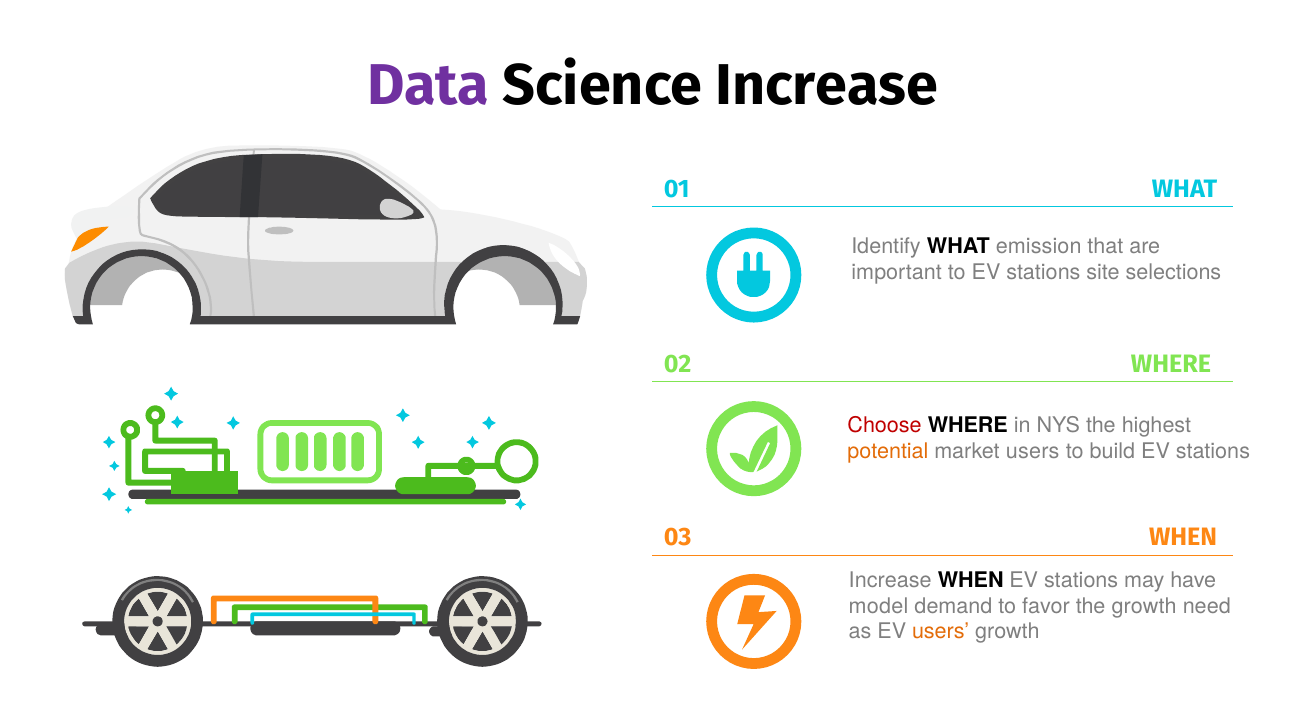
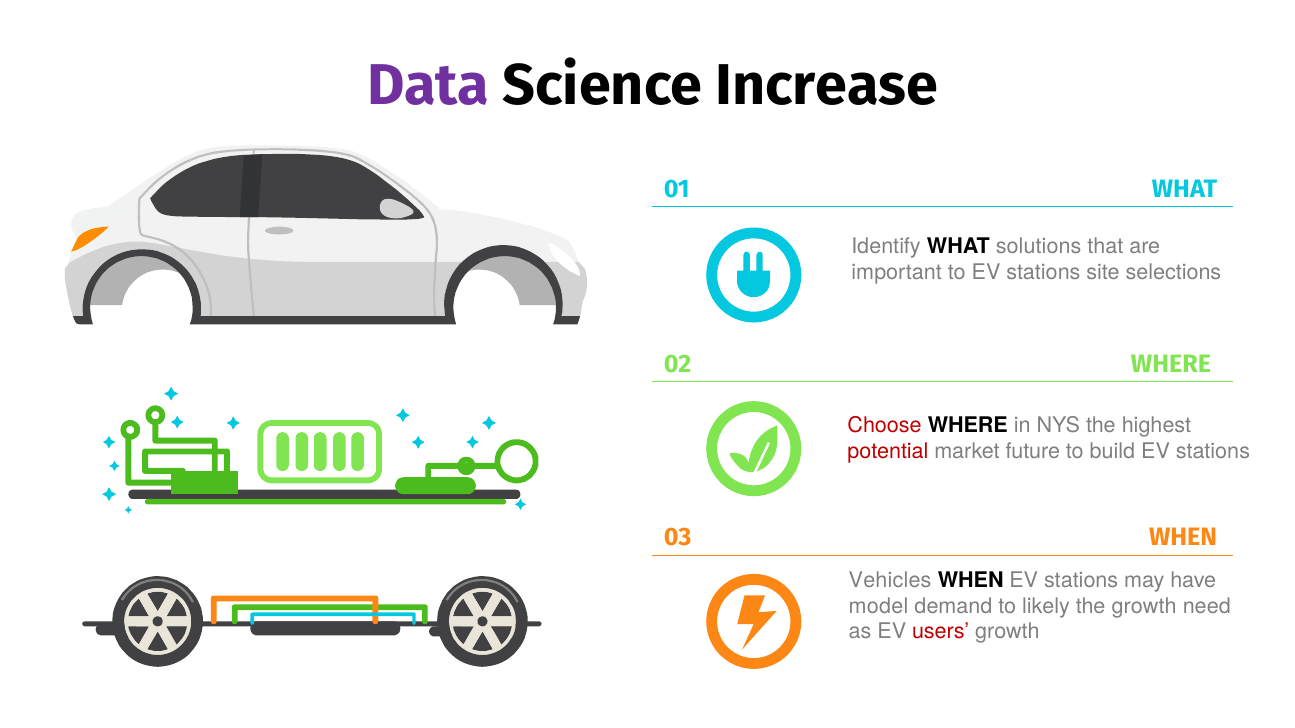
emission: emission -> solutions
potential colour: orange -> red
market users: users -> future
Increase at (890, 580): Increase -> Vehicles
favor: favor -> likely
users at (941, 632) colour: orange -> red
